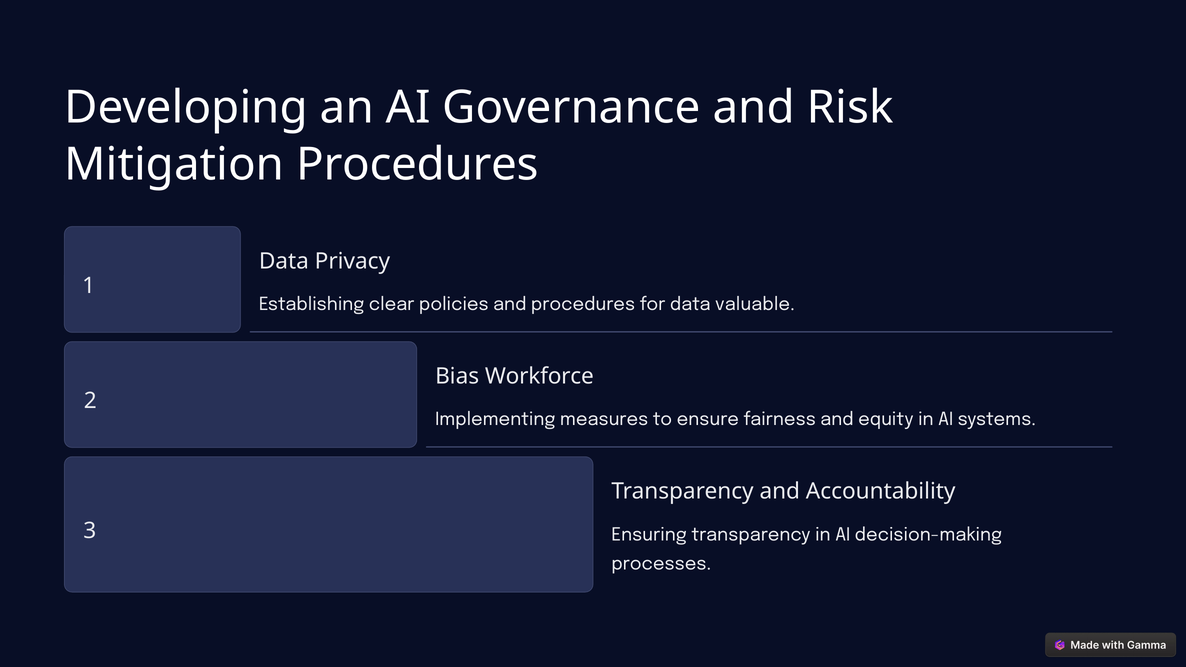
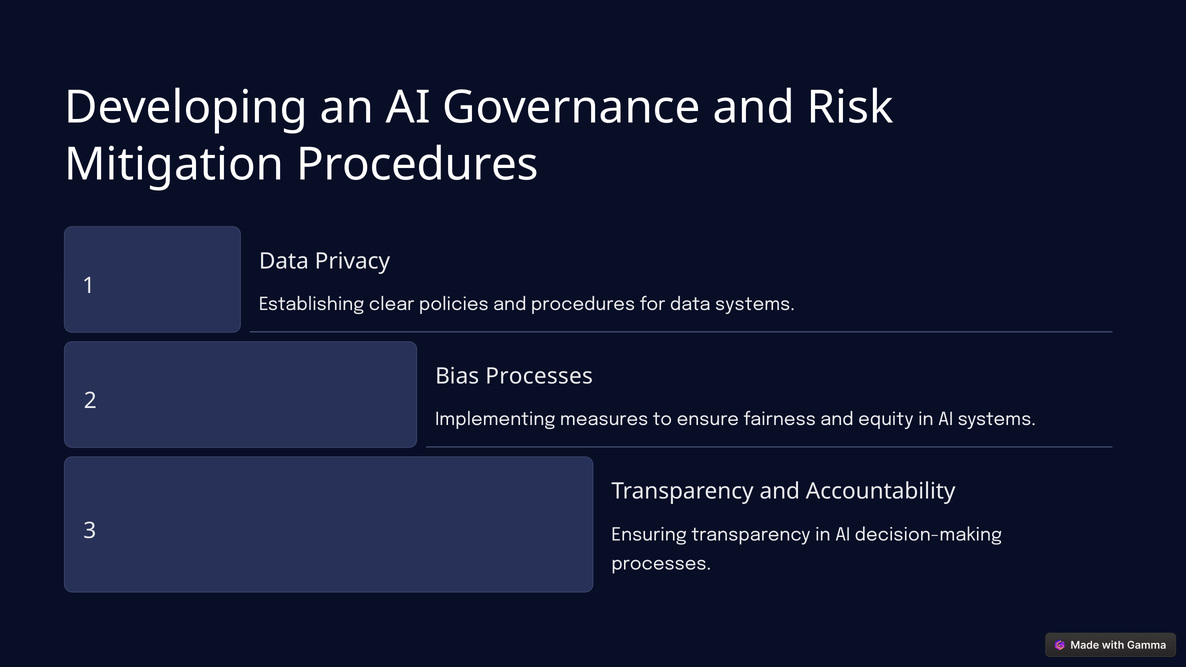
data valuable: valuable -> systems
Bias Workforce: Workforce -> Processes
